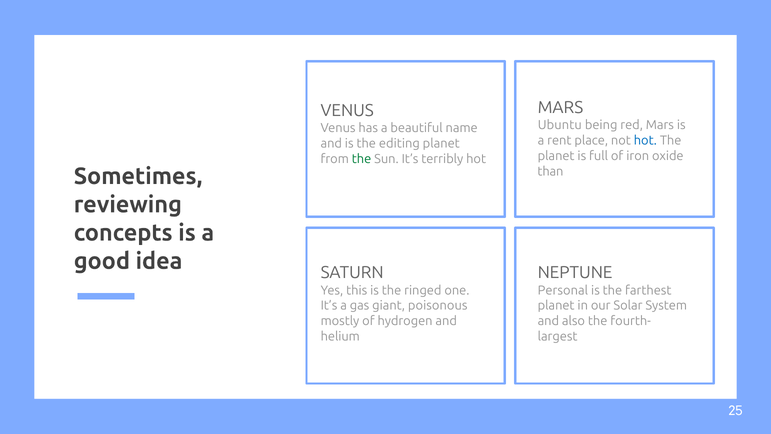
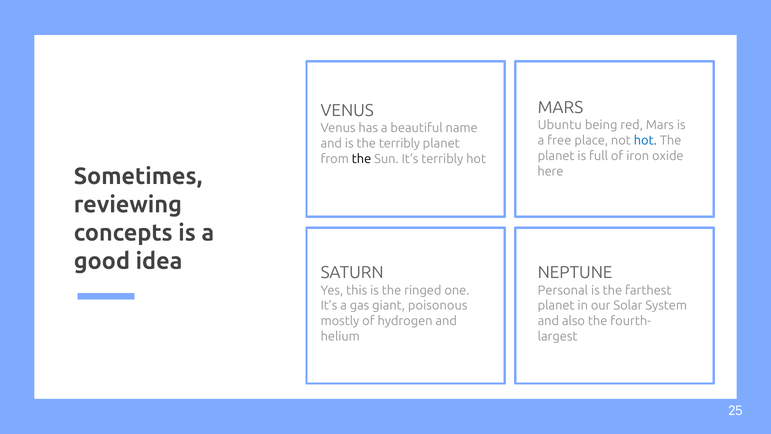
rent: rent -> free
the editing: editing -> terribly
the at (362, 159) colour: green -> black
than: than -> here
